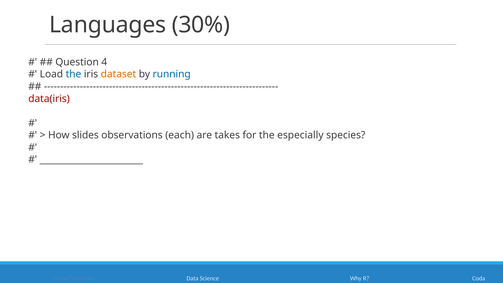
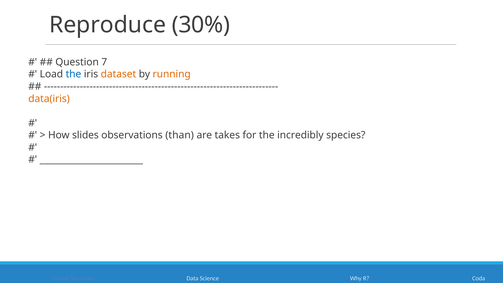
Languages: Languages -> Reproduce
4: 4 -> 7
running colour: blue -> orange
data(iris colour: red -> orange
each: each -> than
especially: especially -> incredibly
